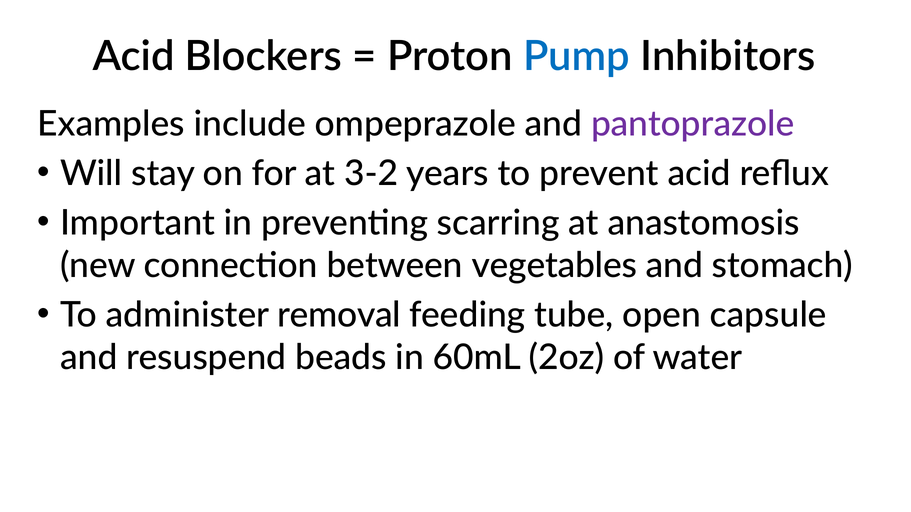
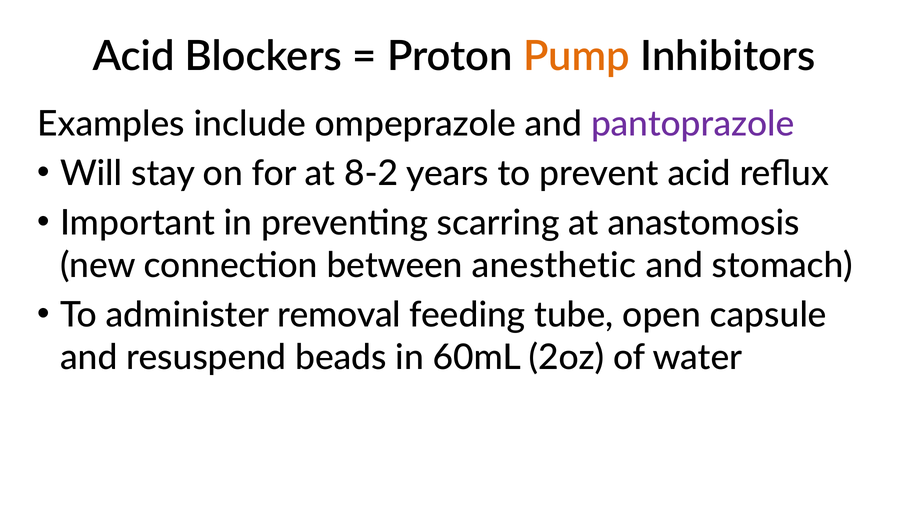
Pump colour: blue -> orange
3-2: 3-2 -> 8-2
vegetables: vegetables -> anesthetic
